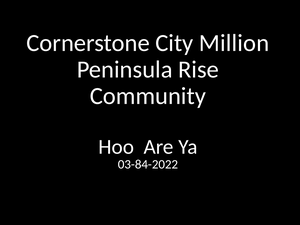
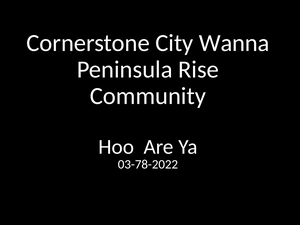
Million: Million -> Wanna
03-84-2022: 03-84-2022 -> 03-78-2022
